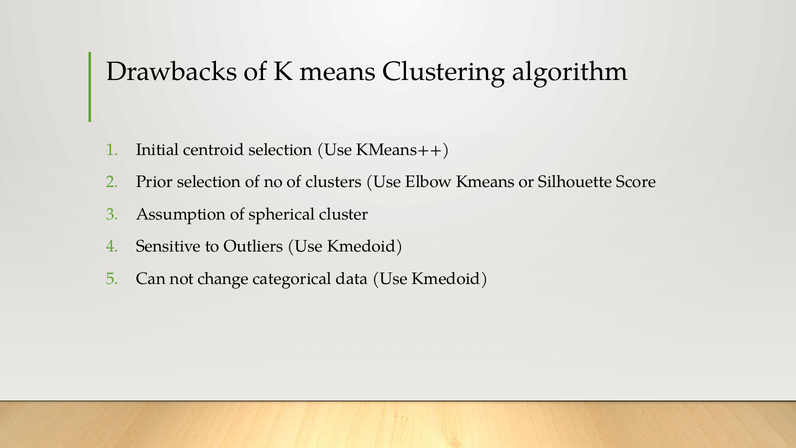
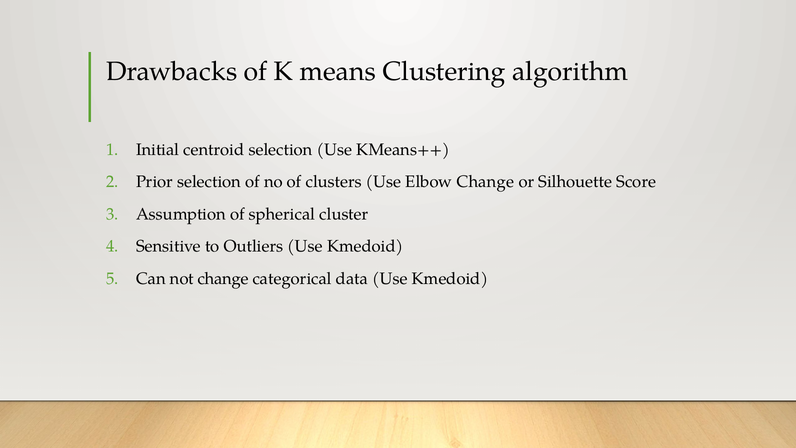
Elbow Kmeans: Kmeans -> Change
